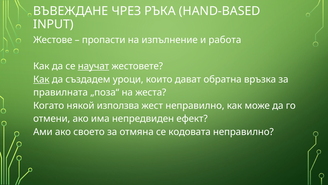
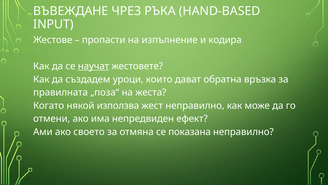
работа: работа -> кодира
Как at (41, 79) underline: present -> none
кодовата: кодовата -> показана
